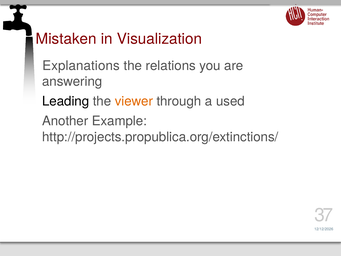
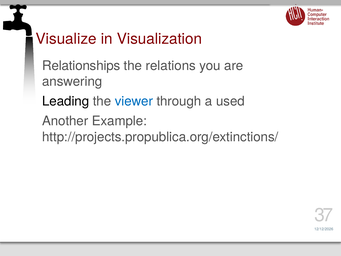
Mistaken: Mistaken -> Visualize
Explanations: Explanations -> Relationships
viewer colour: orange -> blue
